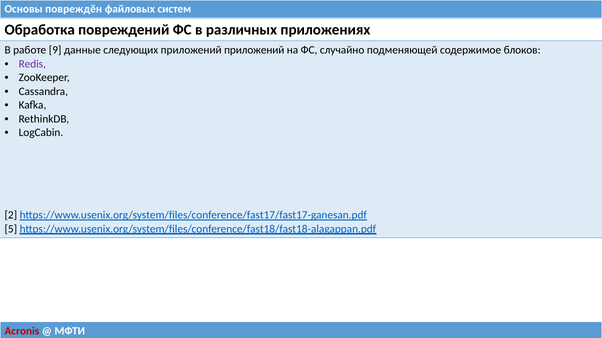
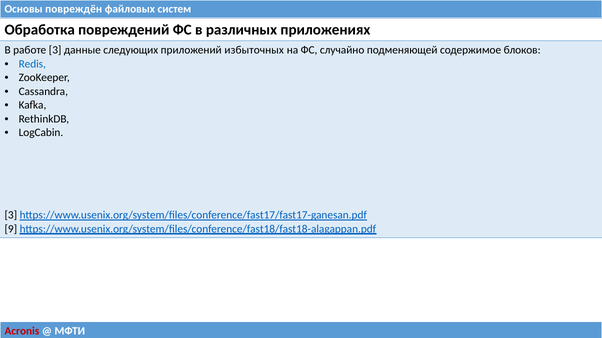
работе 9: 9 -> 3
приложений приложений: приложений -> избыточных
Redis colour: purple -> blue
2 at (11, 216): 2 -> 3
5: 5 -> 9
